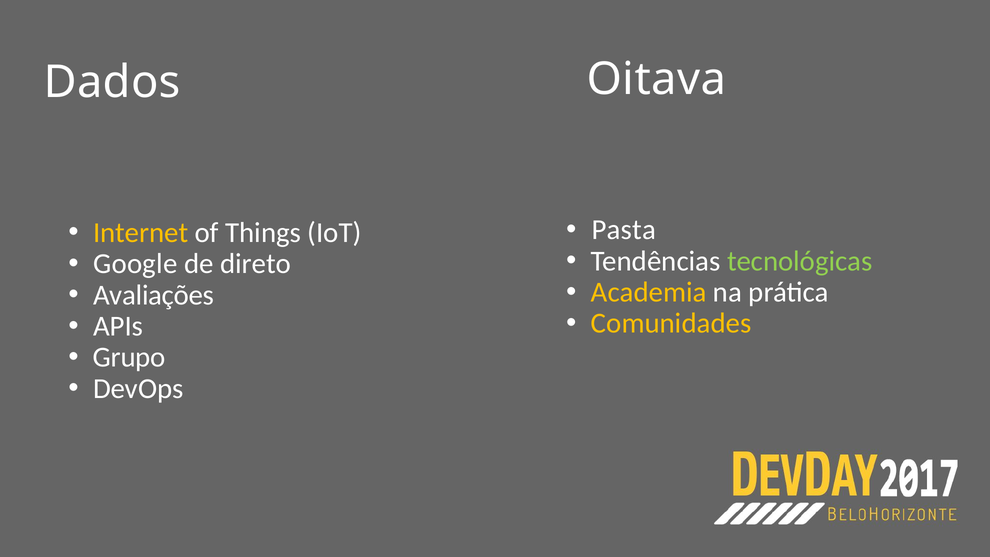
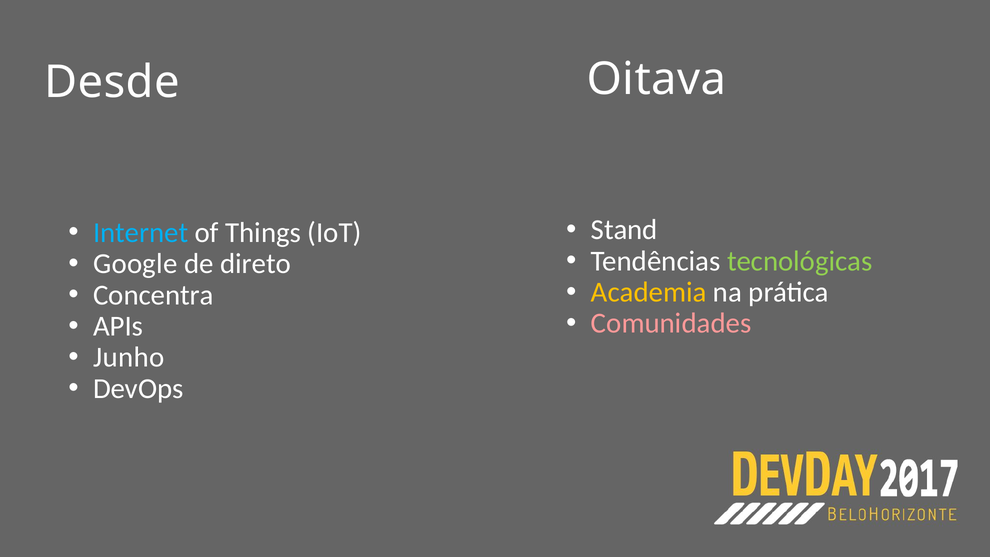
Dados: Dados -> Desde
Pasta: Pasta -> Stand
Internet colour: yellow -> light blue
Avaliações: Avaliações -> Concentra
Comunidades colour: yellow -> pink
Grupo: Grupo -> Junho
